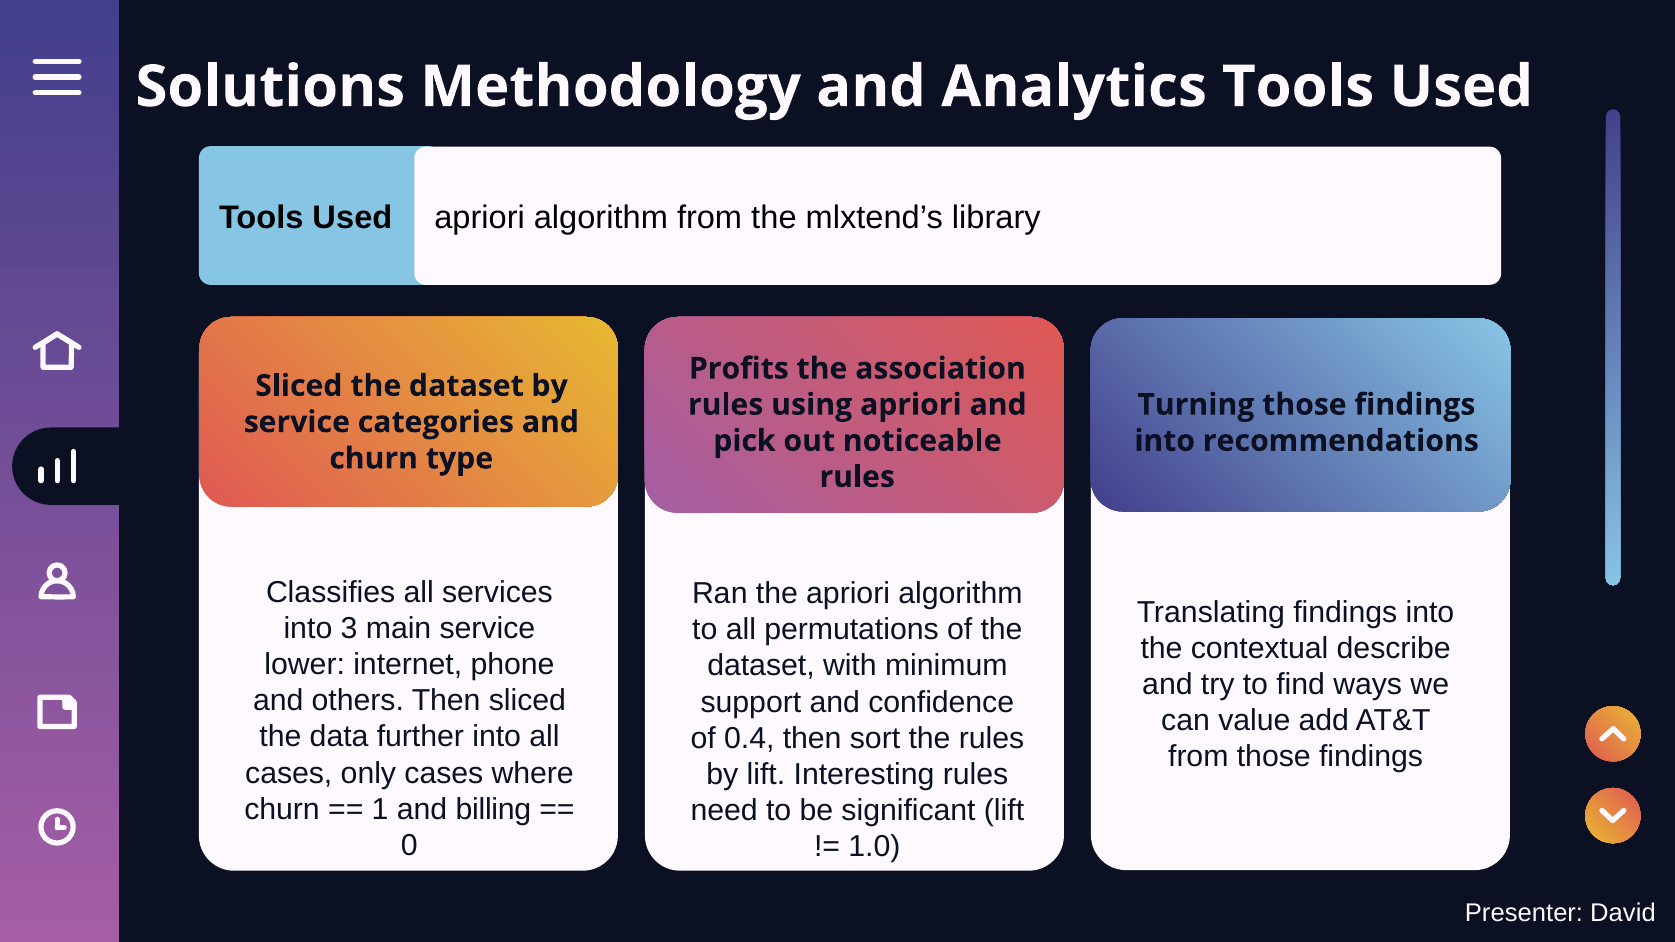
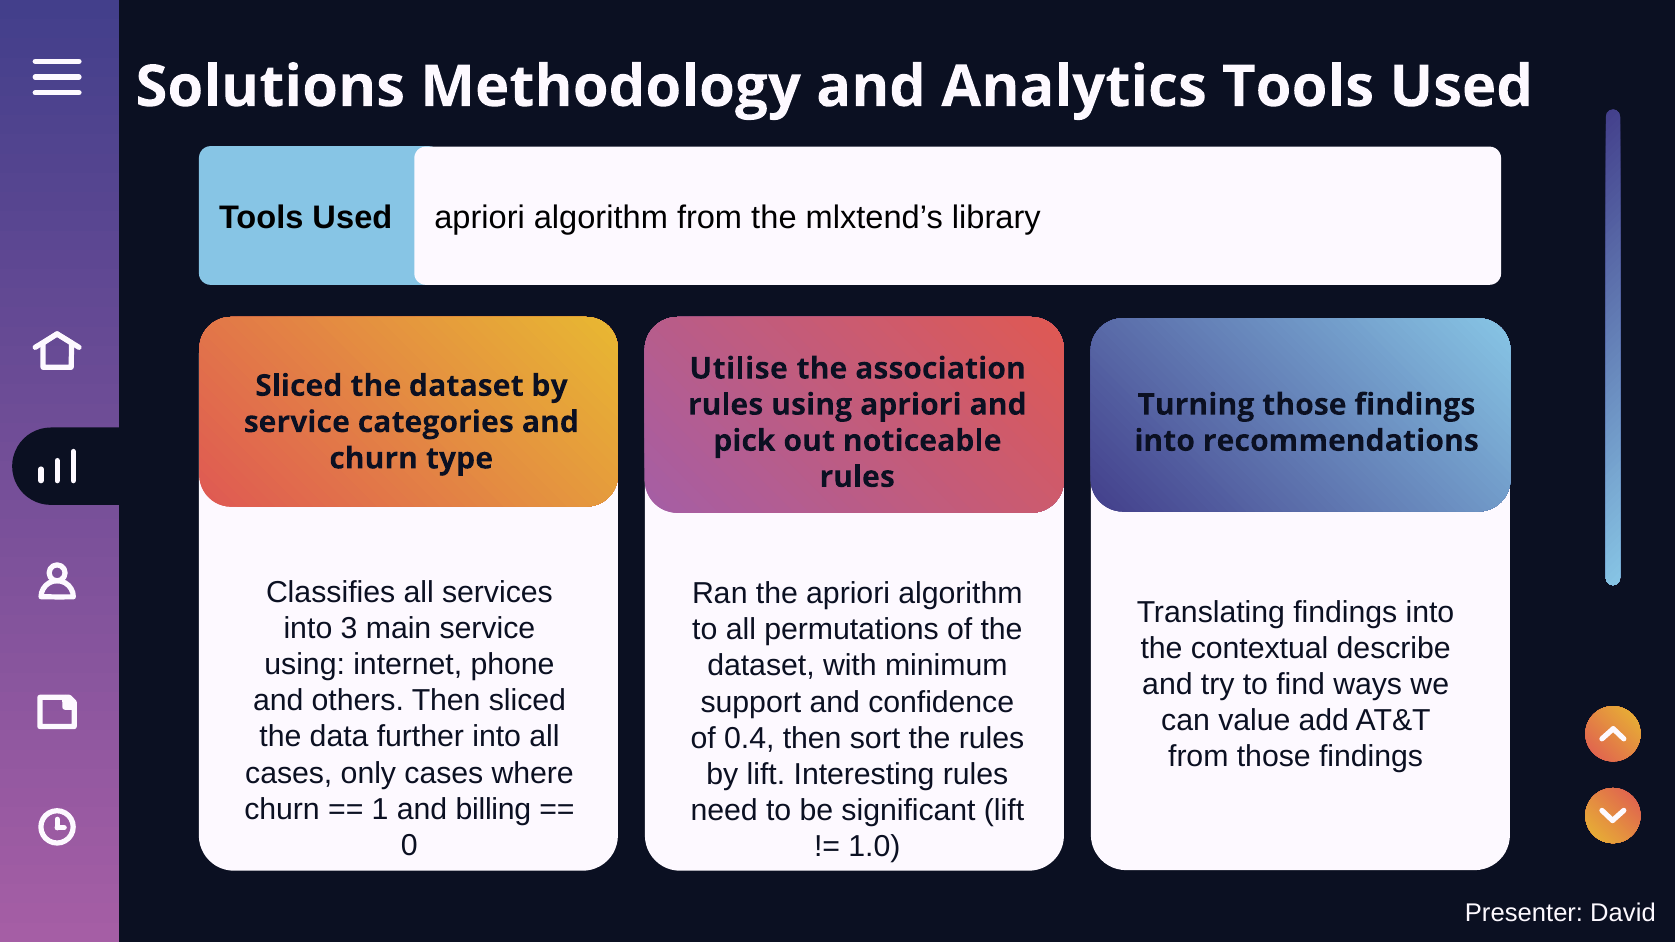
Profits: Profits -> Utilise
lower at (305, 665): lower -> using
